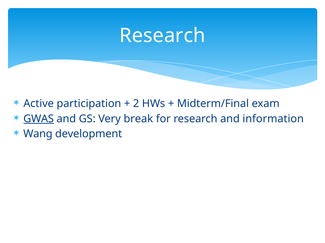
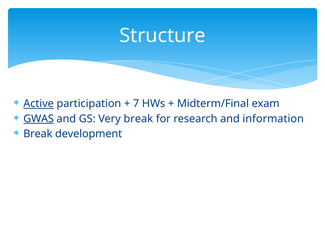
Research at (162, 36): Research -> Structure
Active underline: none -> present
2: 2 -> 7
Wang at (38, 134): Wang -> Break
